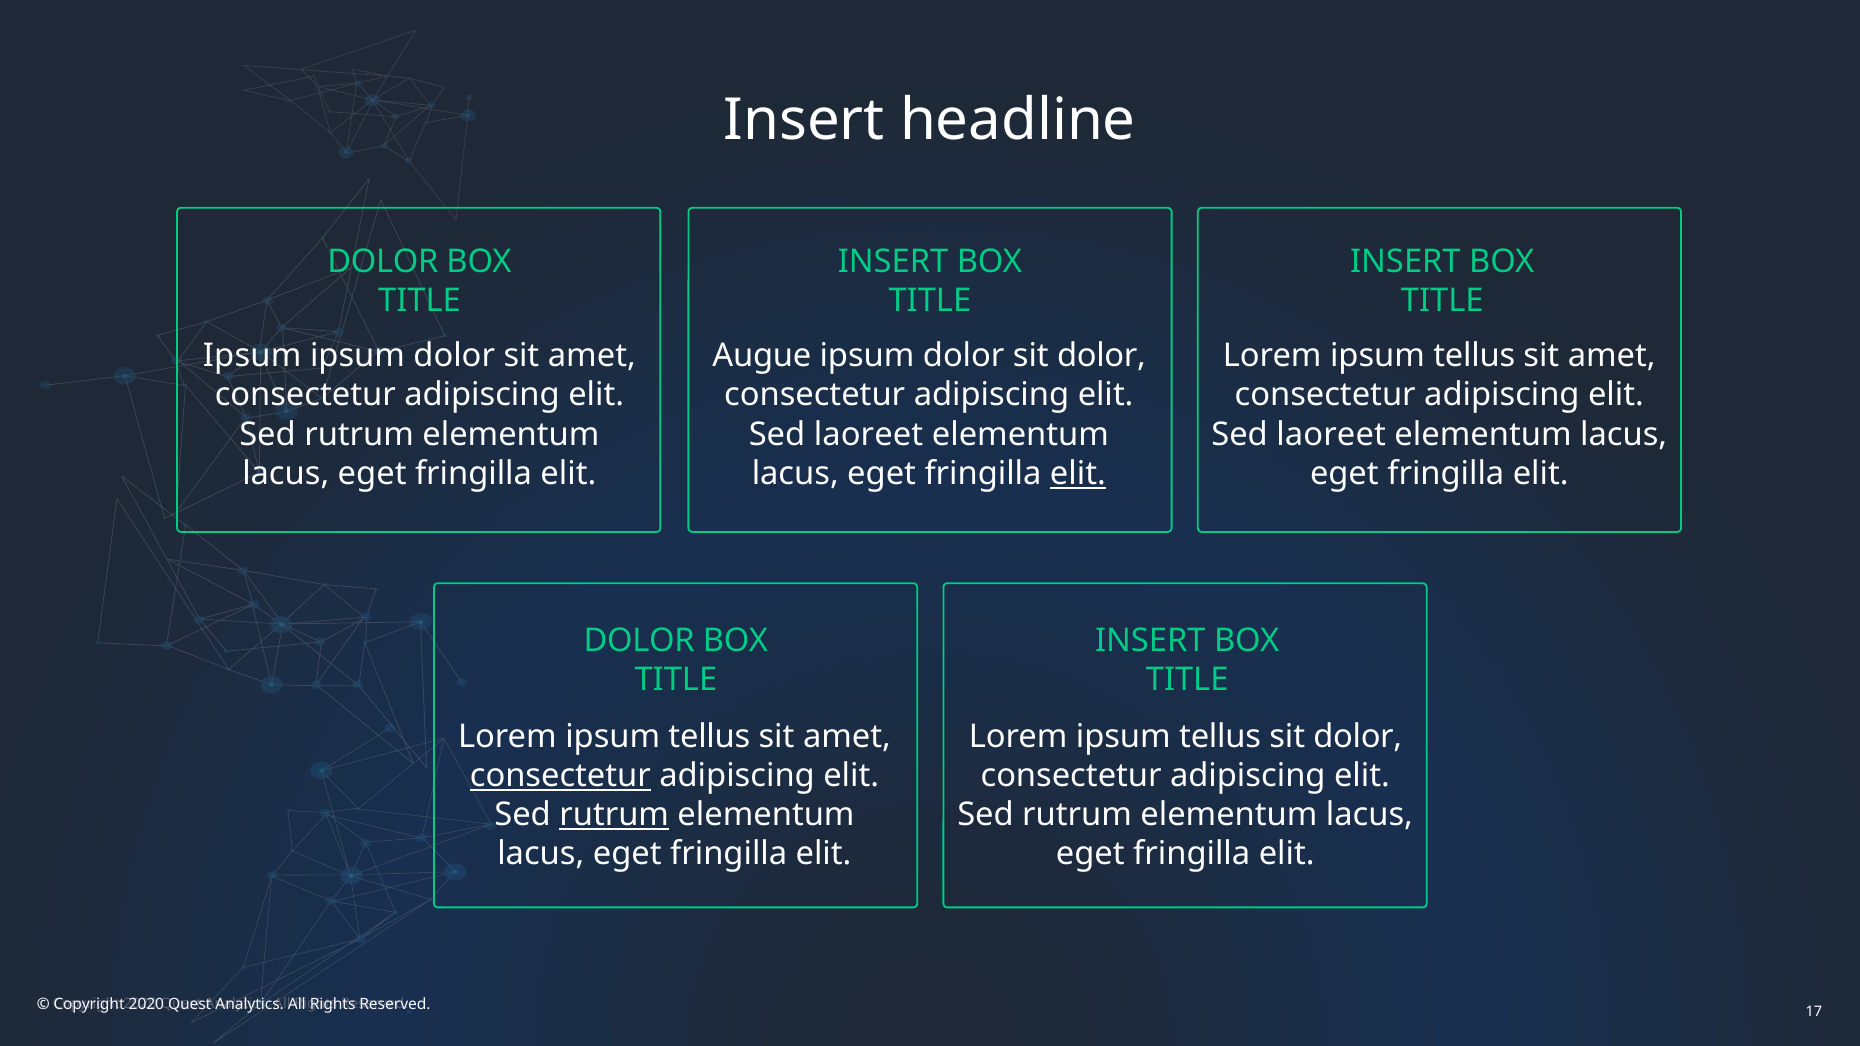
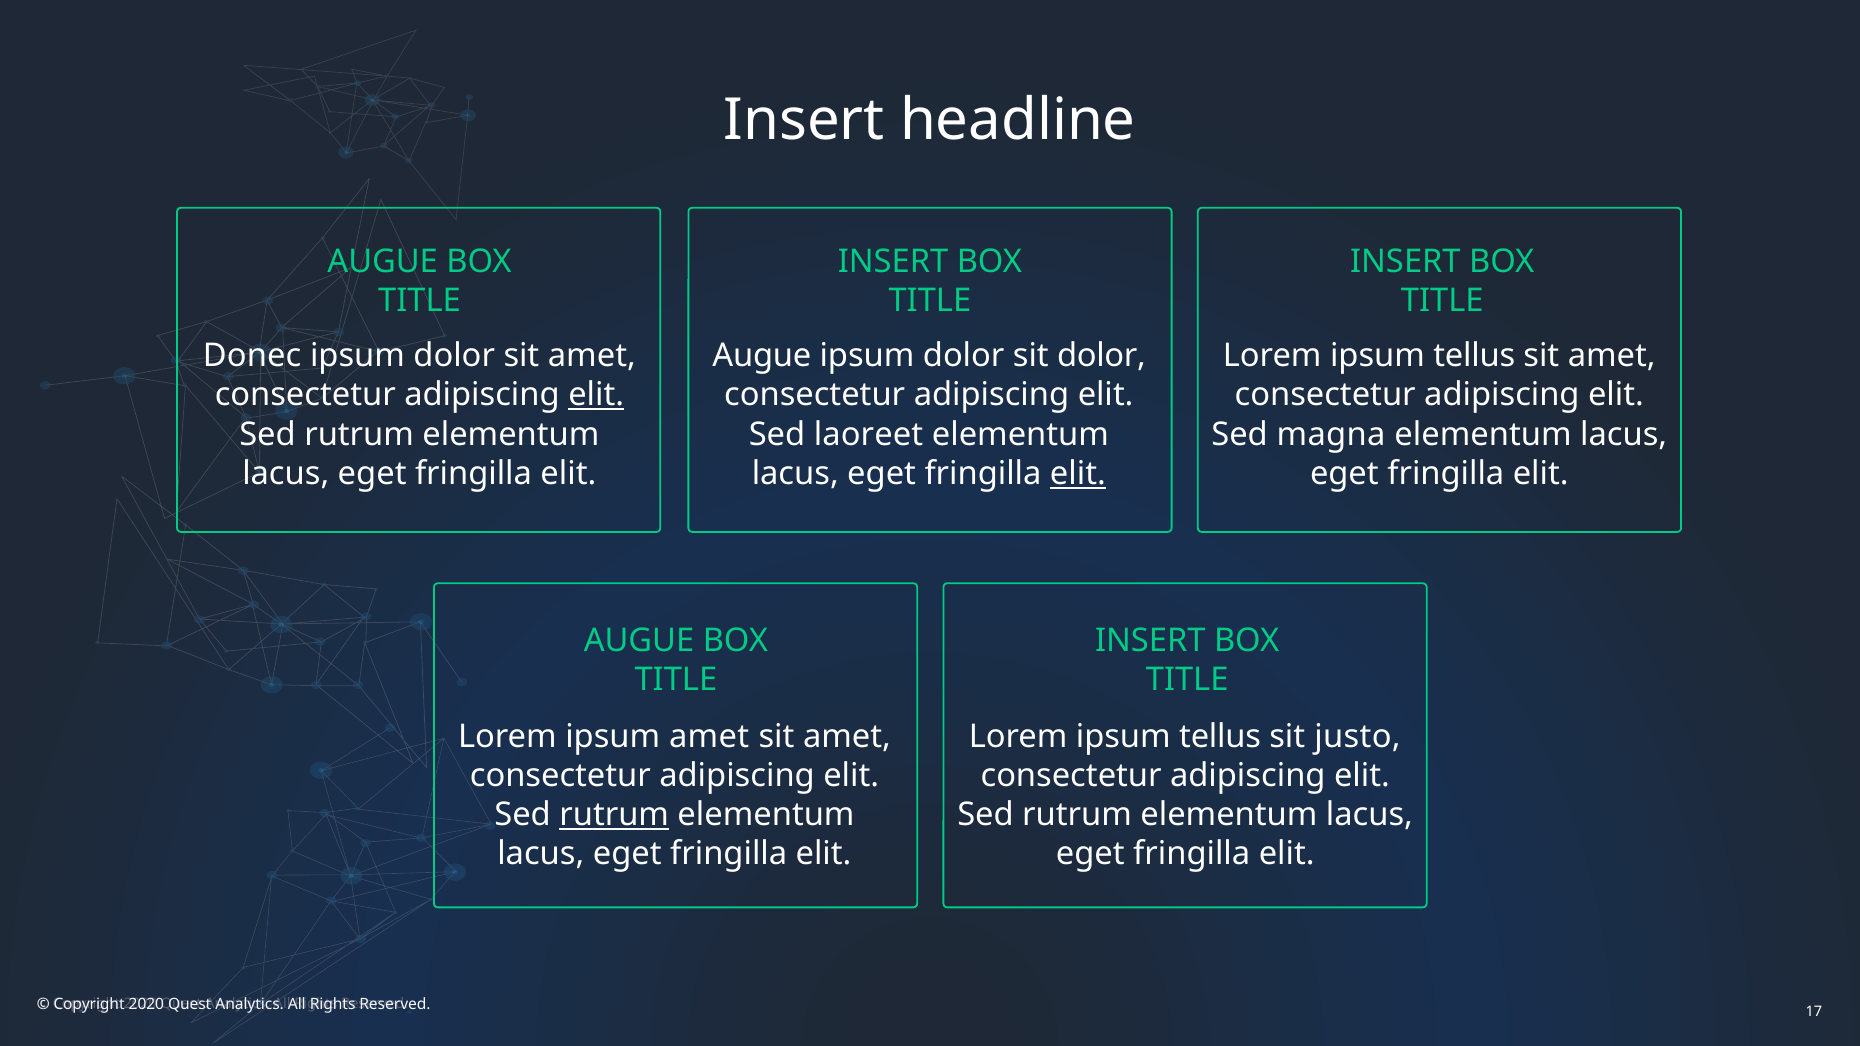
DOLOR at (383, 262): DOLOR -> AUGUE
Ipsum at (252, 356): Ipsum -> Donec
elit at (596, 395) underline: none -> present
laoreet at (1331, 434): laoreet -> magna
DOLOR at (639, 641): DOLOR -> AUGUE
tellus at (709, 737): tellus -> amet
dolor at (1358, 737): dolor -> justo
consectetur at (560, 776) underline: present -> none
